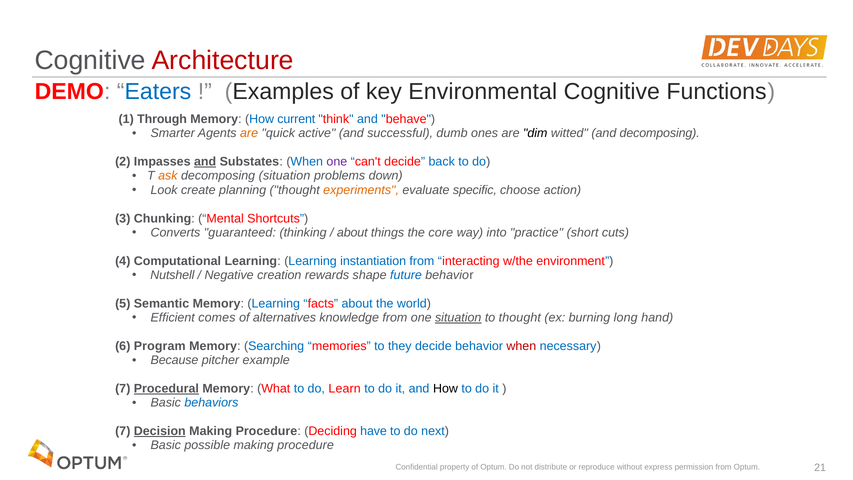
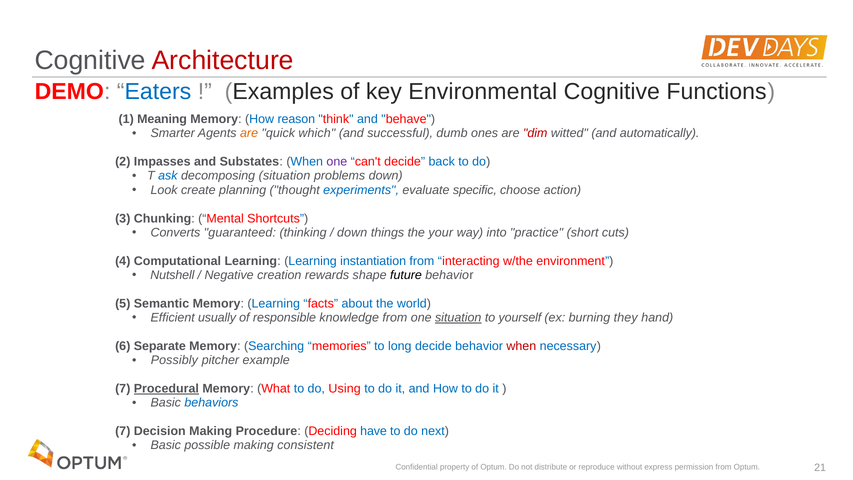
Through: Through -> Meaning
current: current -> reason
active: active -> which
dim colour: black -> red
and decomposing: decomposing -> automatically
and at (205, 162) underline: present -> none
ask colour: orange -> blue
experiments colour: orange -> blue
about at (352, 232): about -> down
core: core -> your
future colour: blue -> black
comes: comes -> usually
alternatives: alternatives -> responsible
to thought: thought -> yourself
long: long -> they
Program: Program -> Separate
they: they -> long
Because: Because -> Possibly
Learn: Learn -> Using
How at (445, 388) colour: black -> blue
Decision underline: present -> none
procedure at (306, 445): procedure -> consistent
